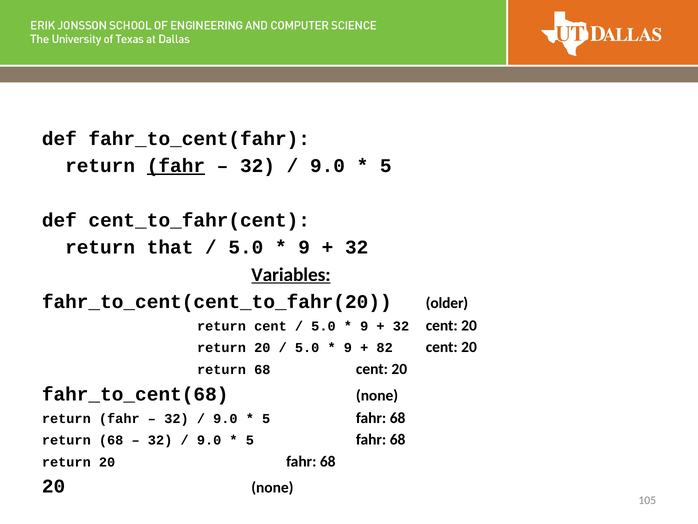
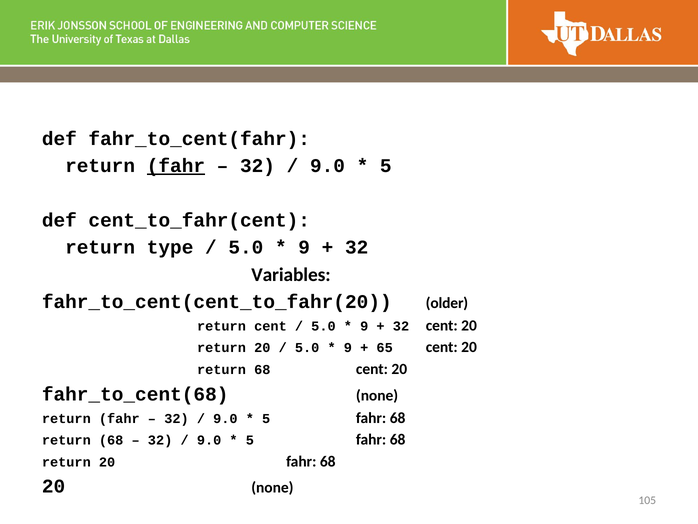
that: that -> type
Variables underline: present -> none
82: 82 -> 65
